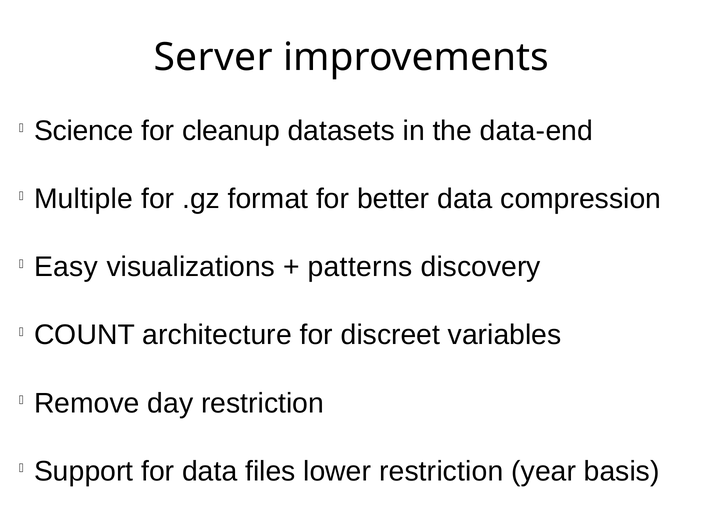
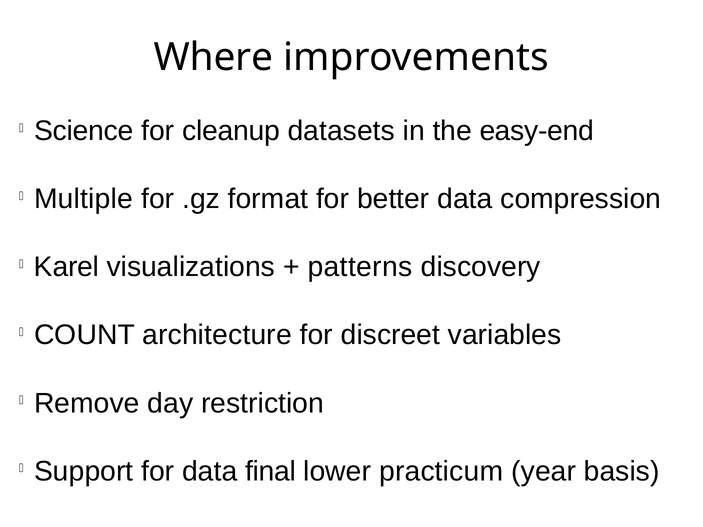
Server: Server -> Where
data-end: data-end -> easy-end
Easy: Easy -> Karel
files: files -> final
lower restriction: restriction -> practicum
